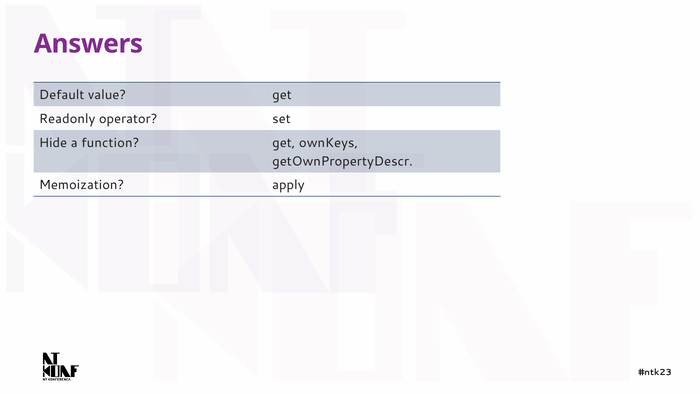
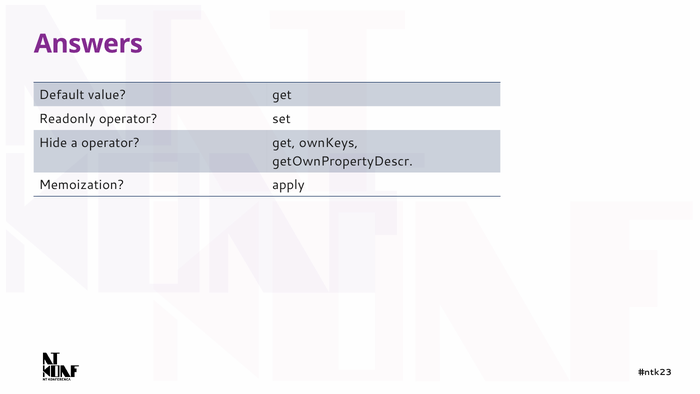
a function: function -> operator
